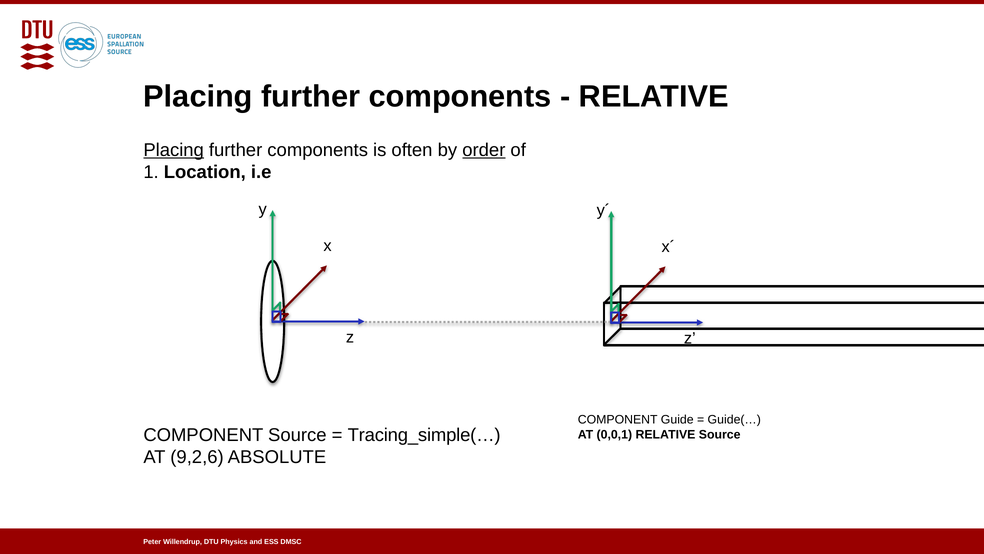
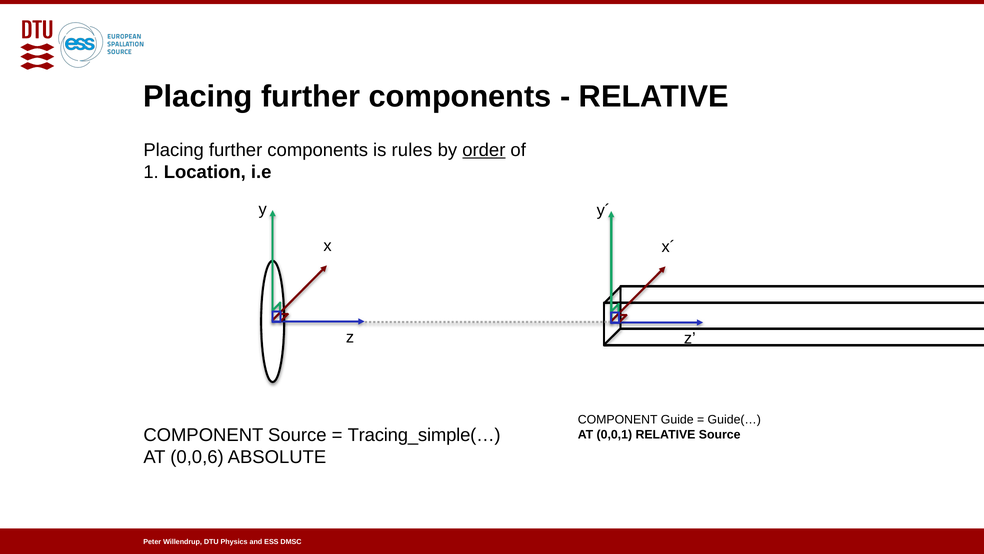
Placing at (174, 150) underline: present -> none
often: often -> rules
9,2,6: 9,2,6 -> 0,0,6
